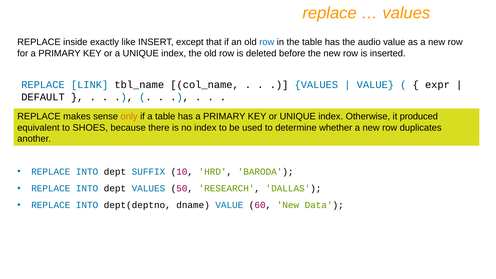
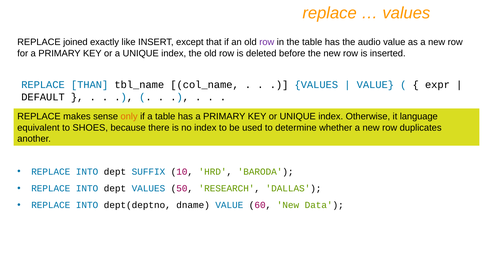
inside: inside -> joined
row at (267, 42) colour: blue -> purple
LINK: LINK -> THAN
produced: produced -> language
